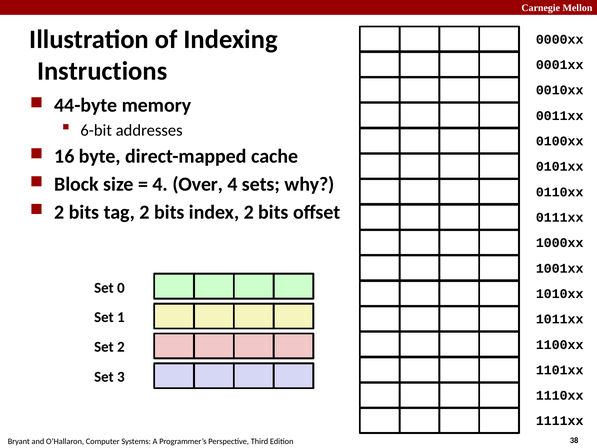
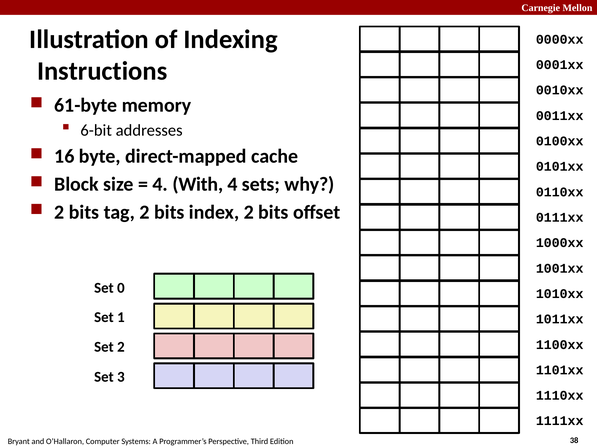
44-byte: 44-byte -> 61-byte
Over: Over -> With
